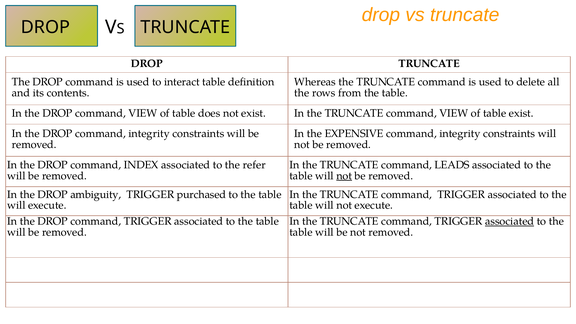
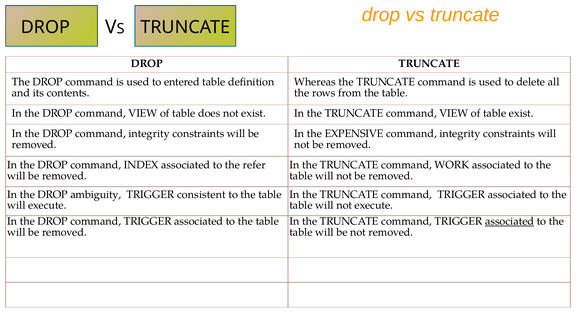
interact: interact -> entered
LEADS: LEADS -> WORK
not at (344, 176) underline: present -> none
purchased: purchased -> consistent
